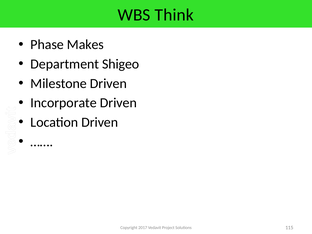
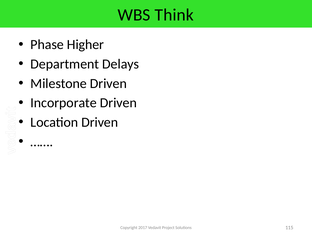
Makes: Makes -> Higher
Shigeo: Shigeo -> Delays
